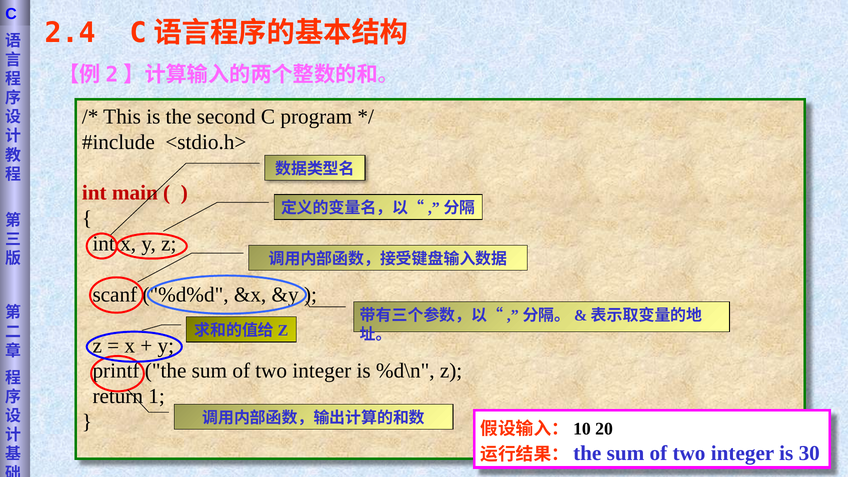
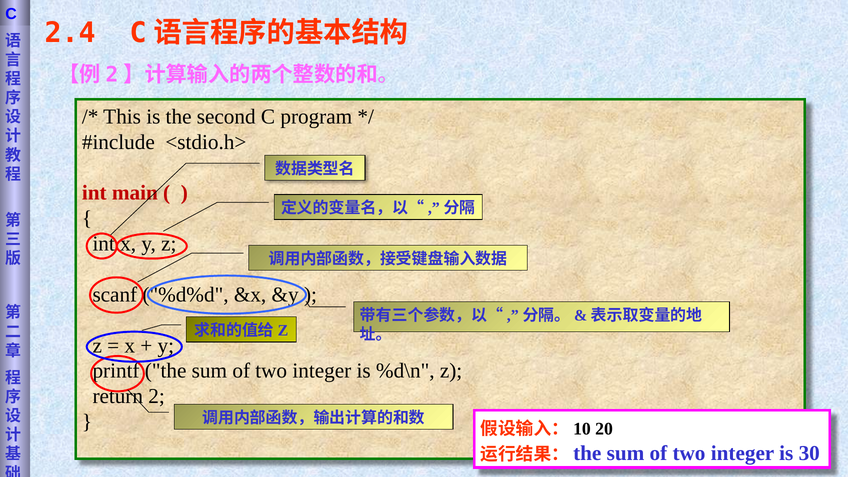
1: 1 -> 2
